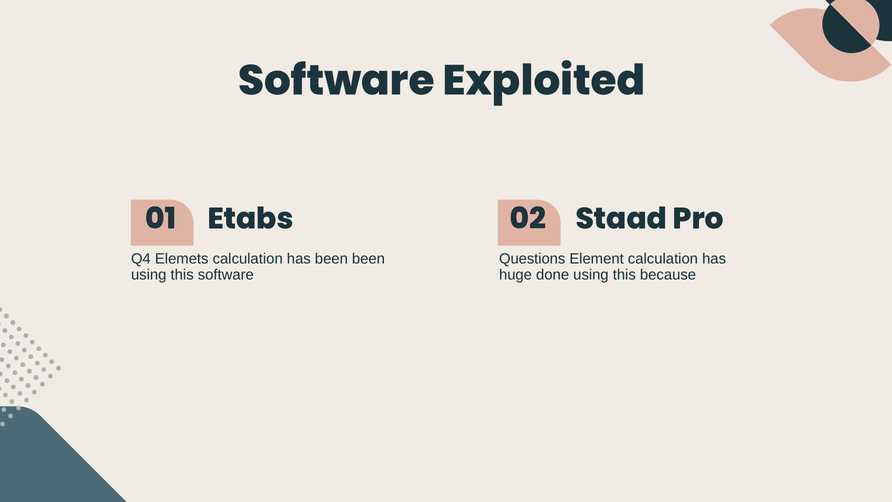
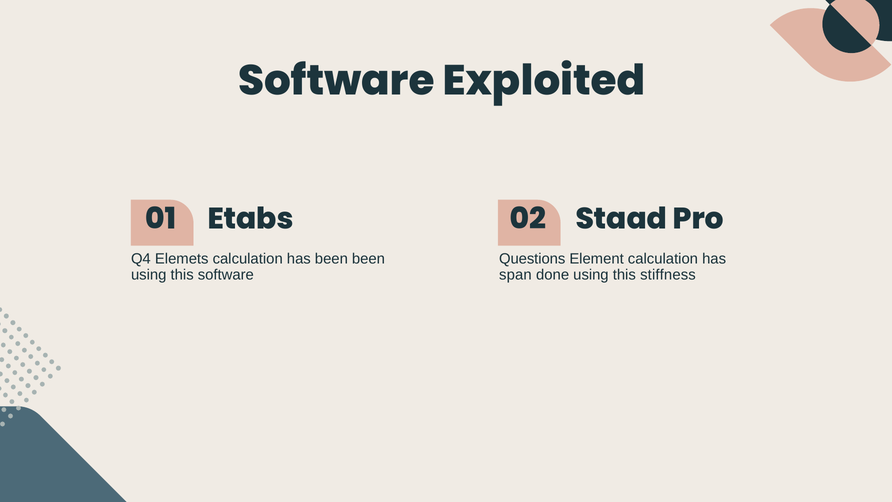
huge: huge -> span
because: because -> stiffness
